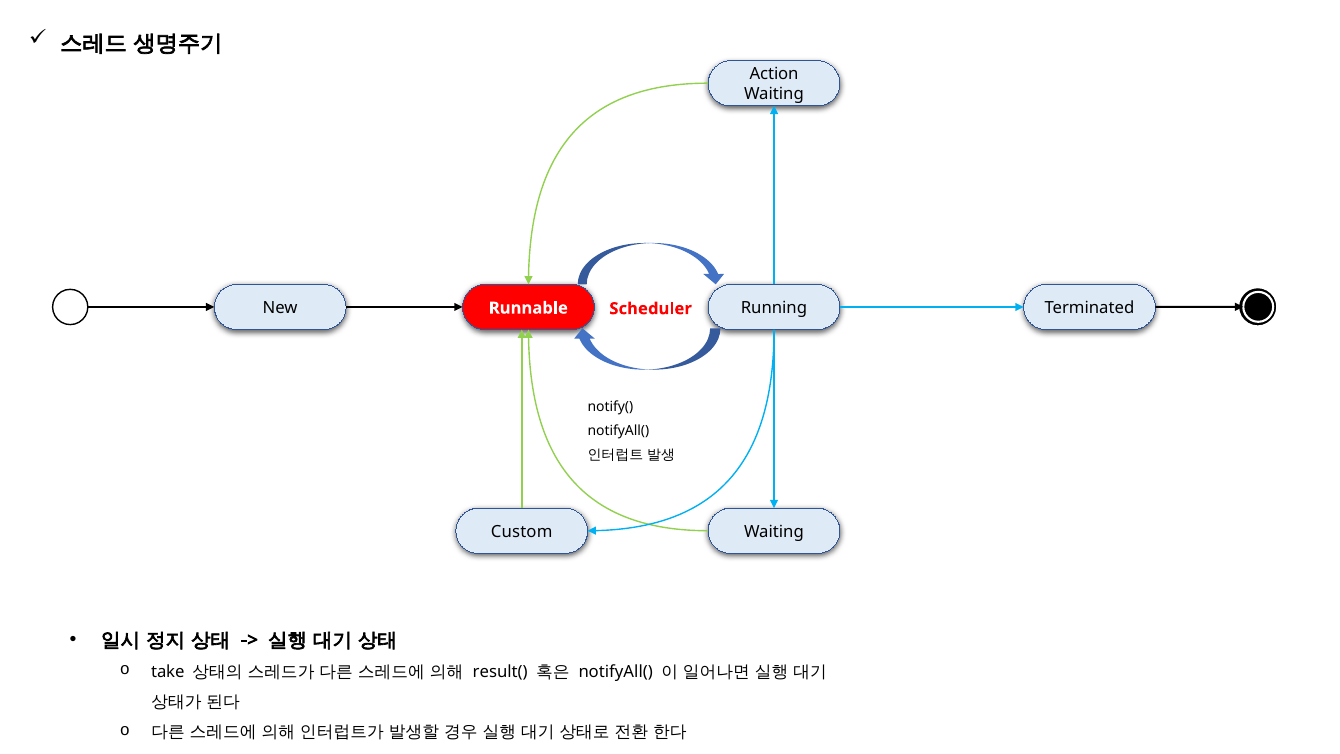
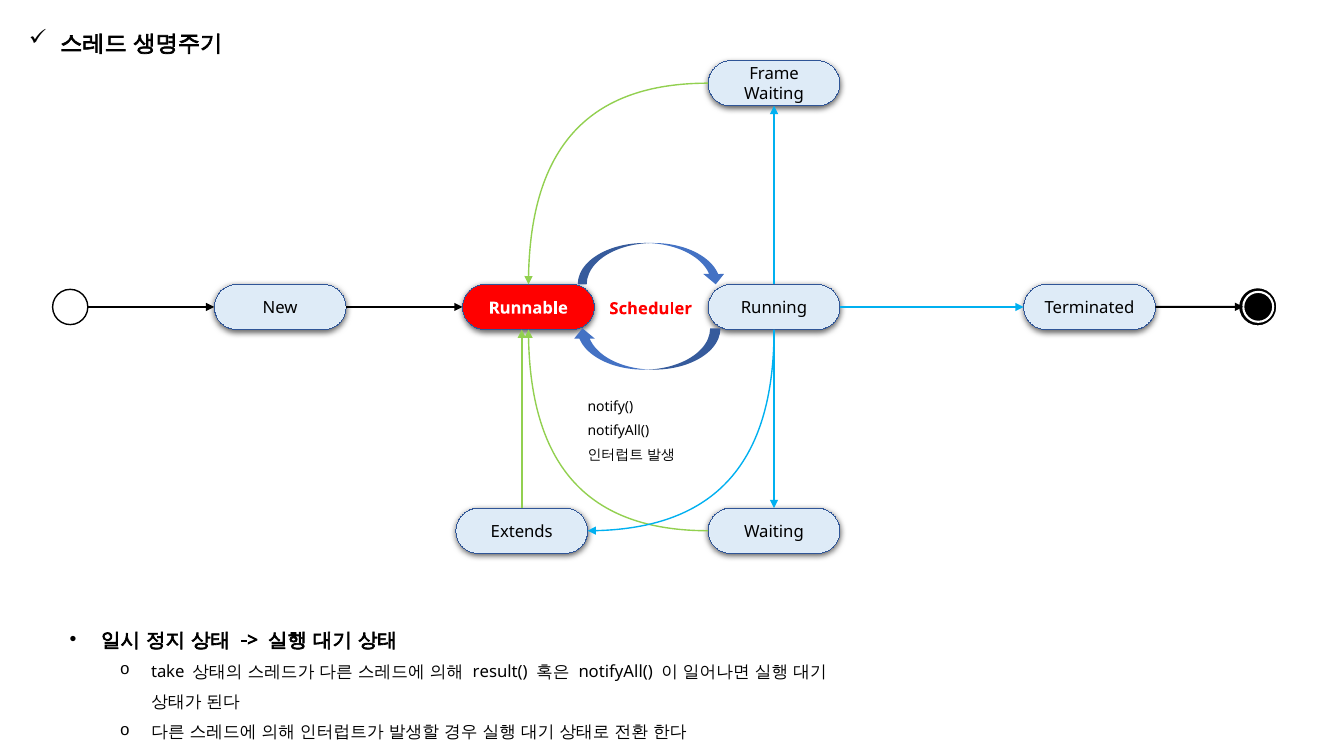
Action: Action -> Frame
Custom: Custom -> Extends
